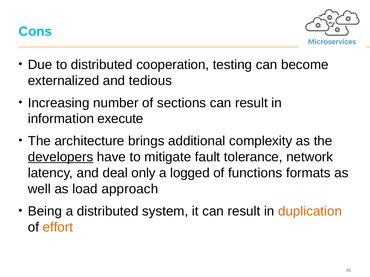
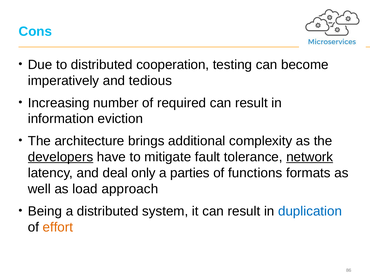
externalized: externalized -> imperatively
sections: sections -> required
execute: execute -> eviction
network underline: none -> present
logged: logged -> parties
duplication colour: orange -> blue
